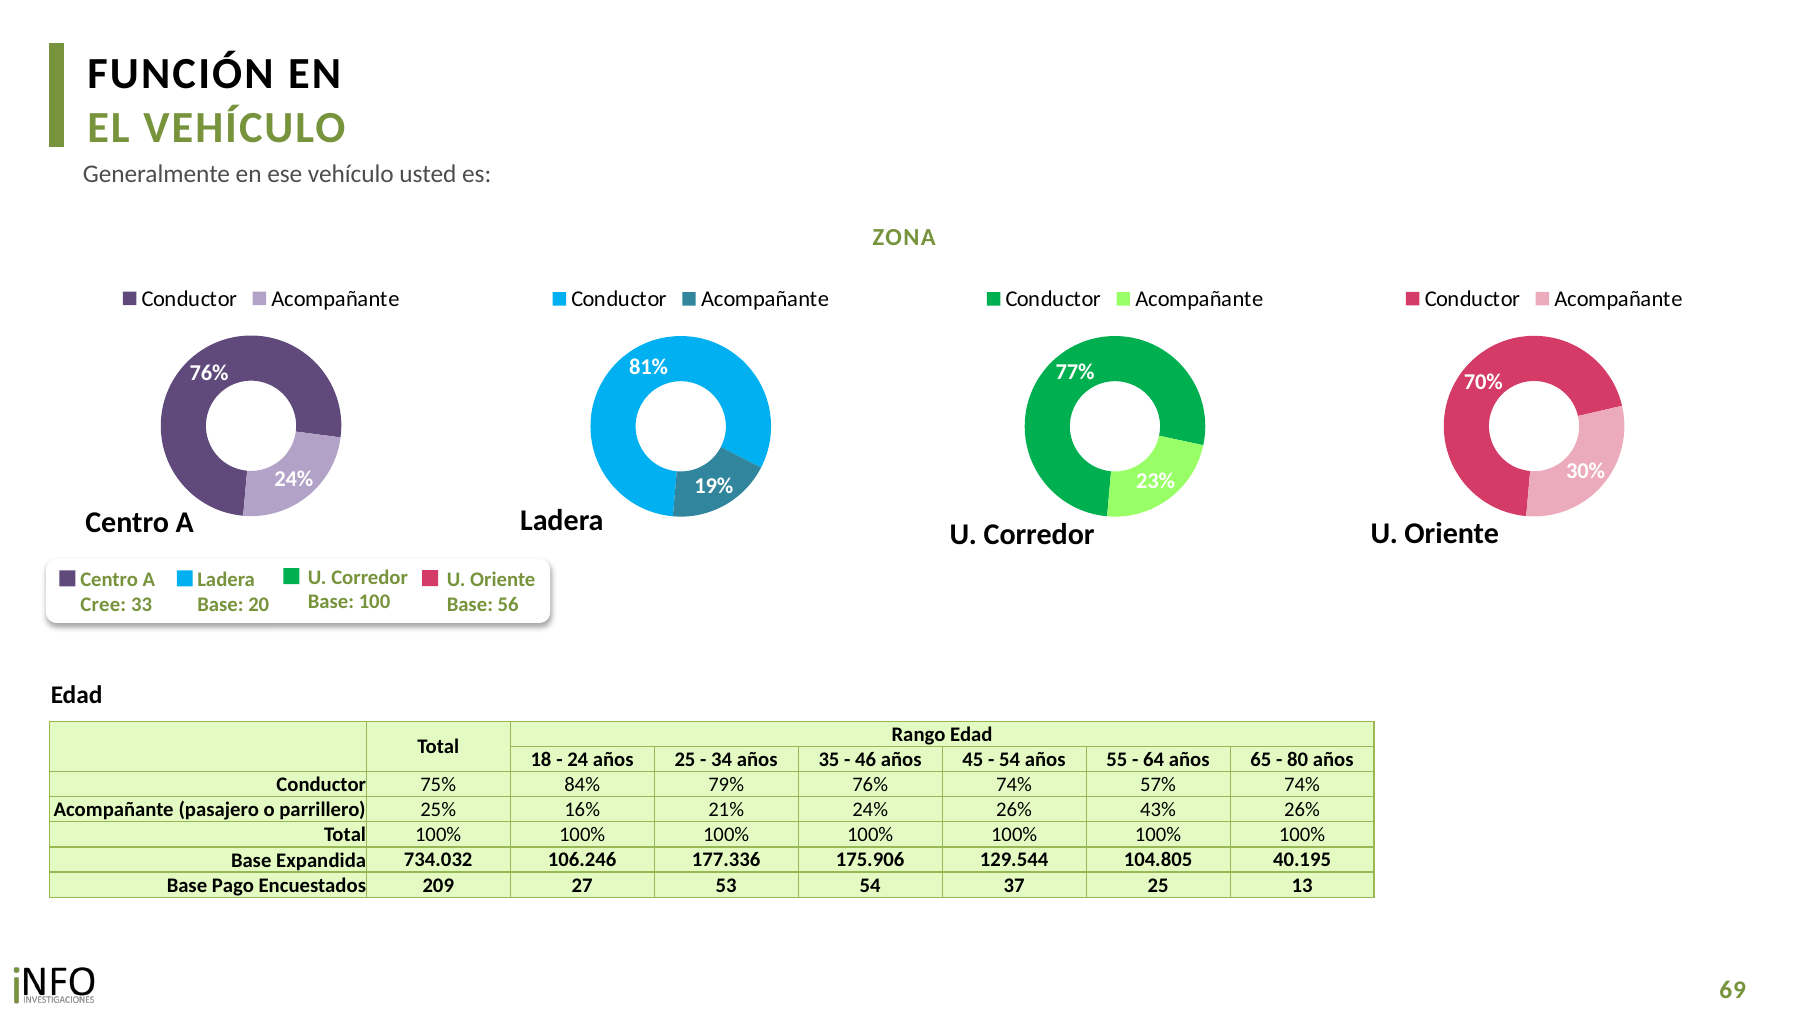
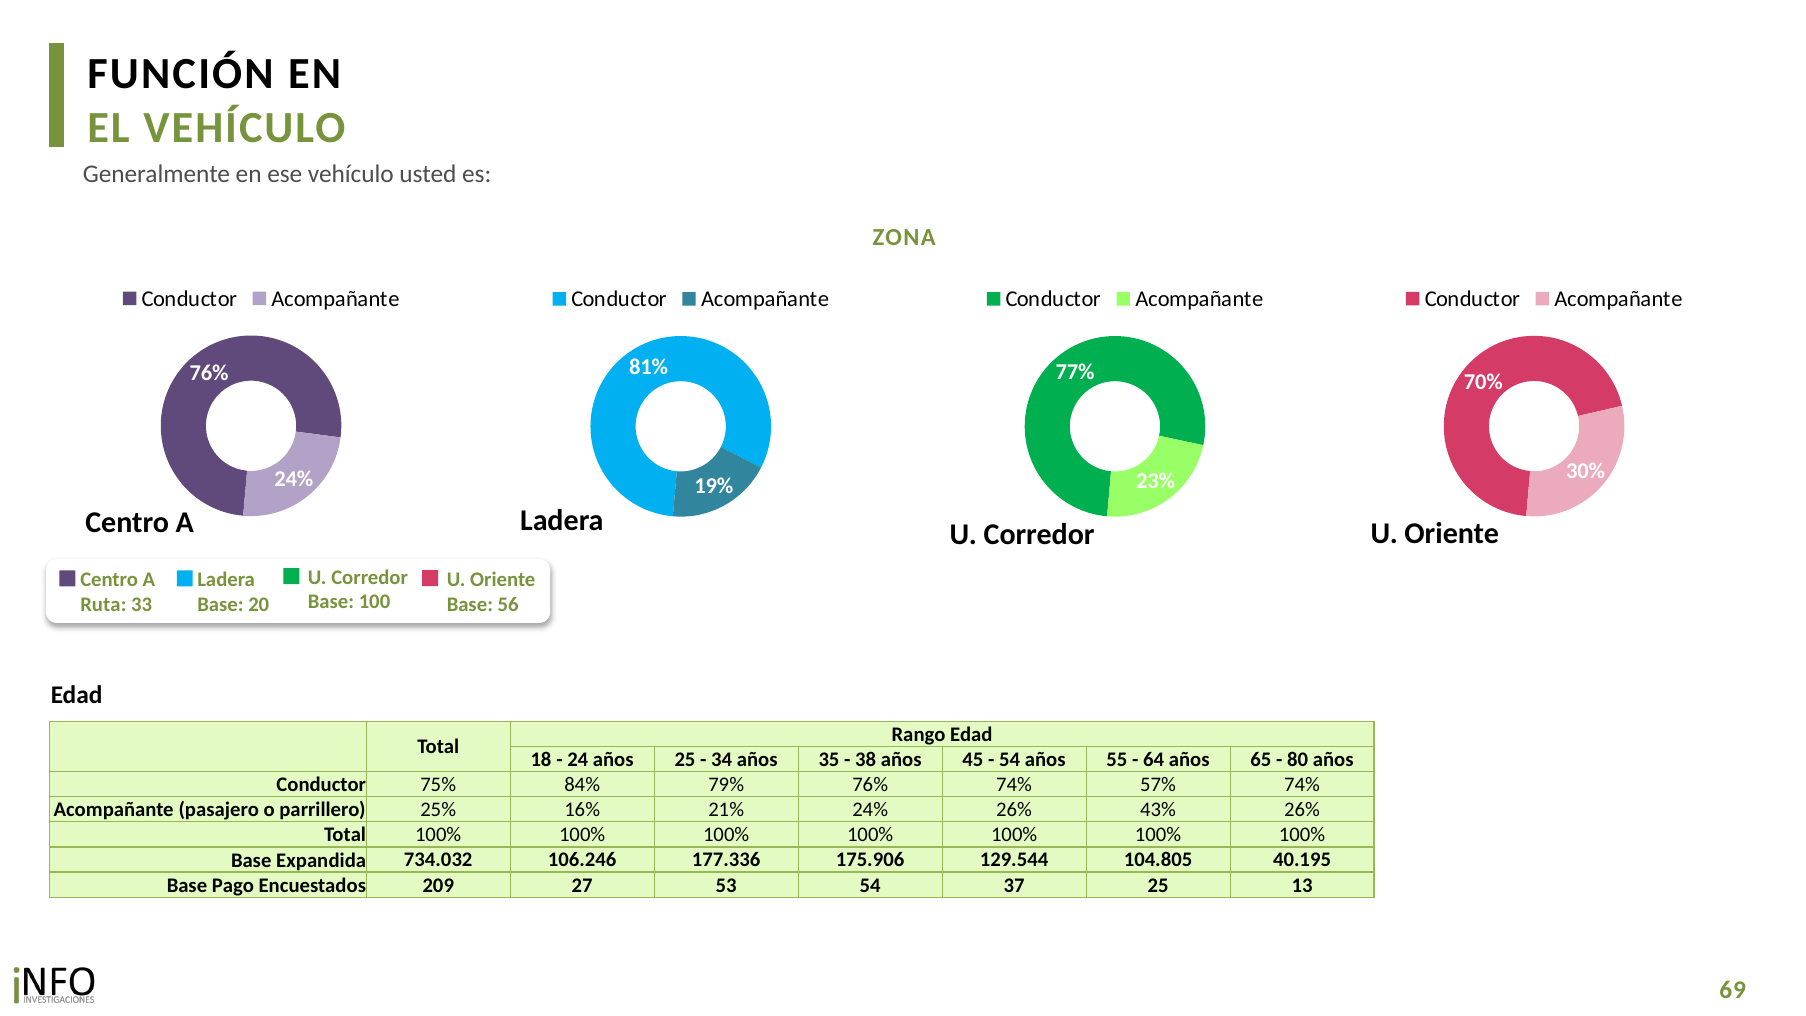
Cree: Cree -> Ruta
46: 46 -> 38
